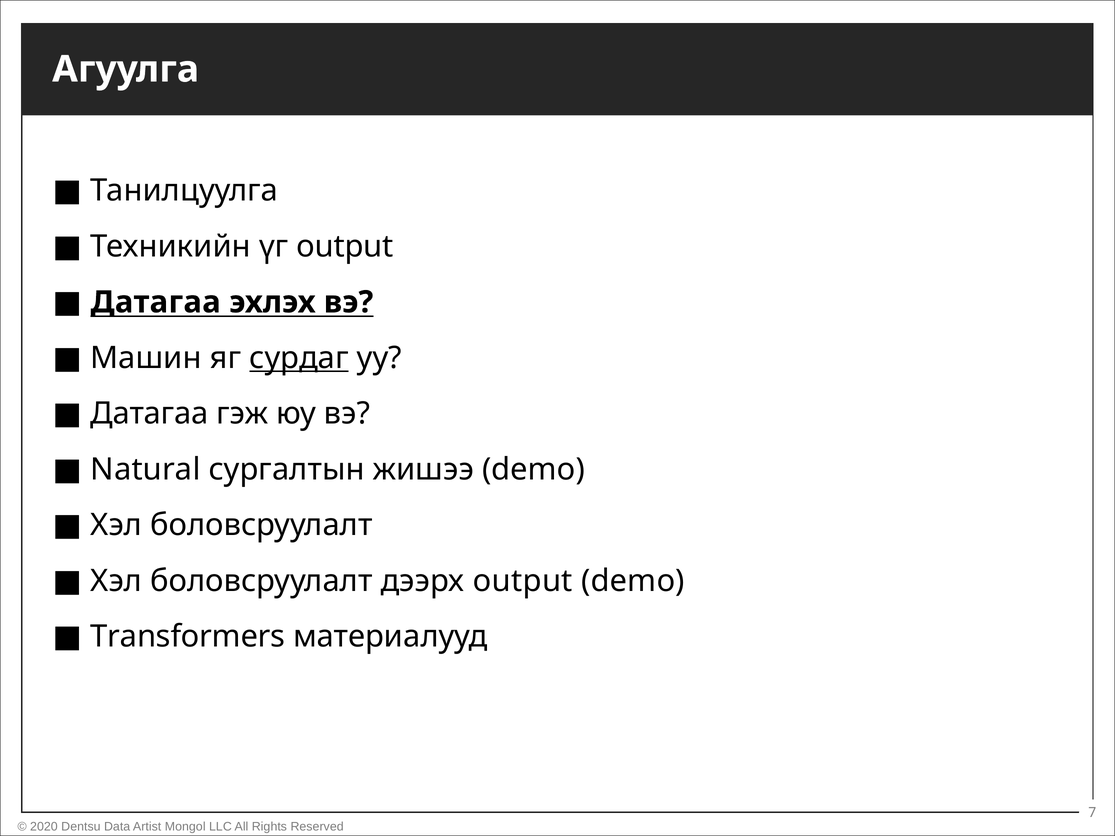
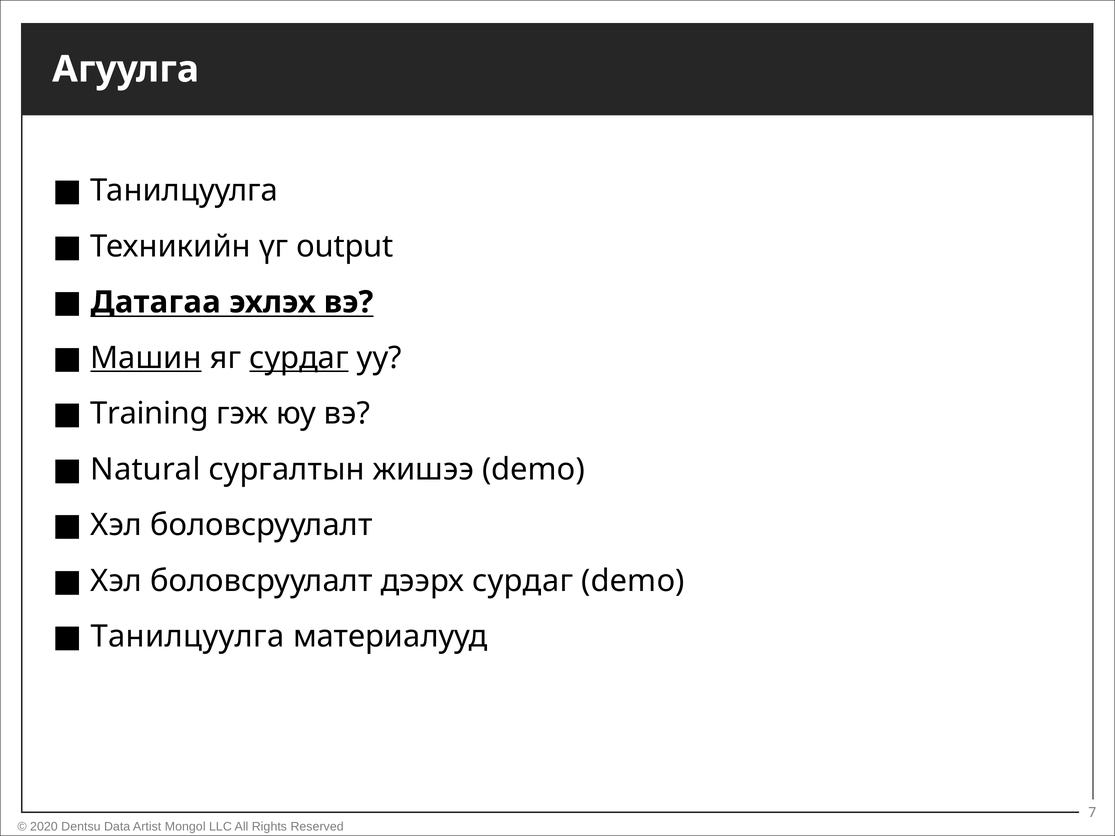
Машин underline: none -> present
Датагаа at (149, 414): Датагаа -> Training
дээрх output: output -> сурдаг
Transformers at (188, 637): Transformers -> Танилцуулга
